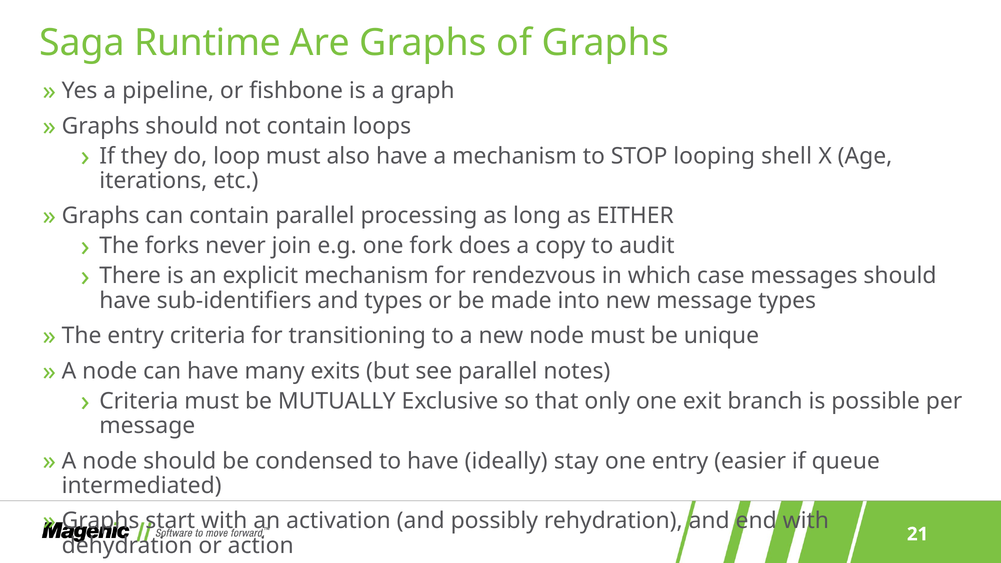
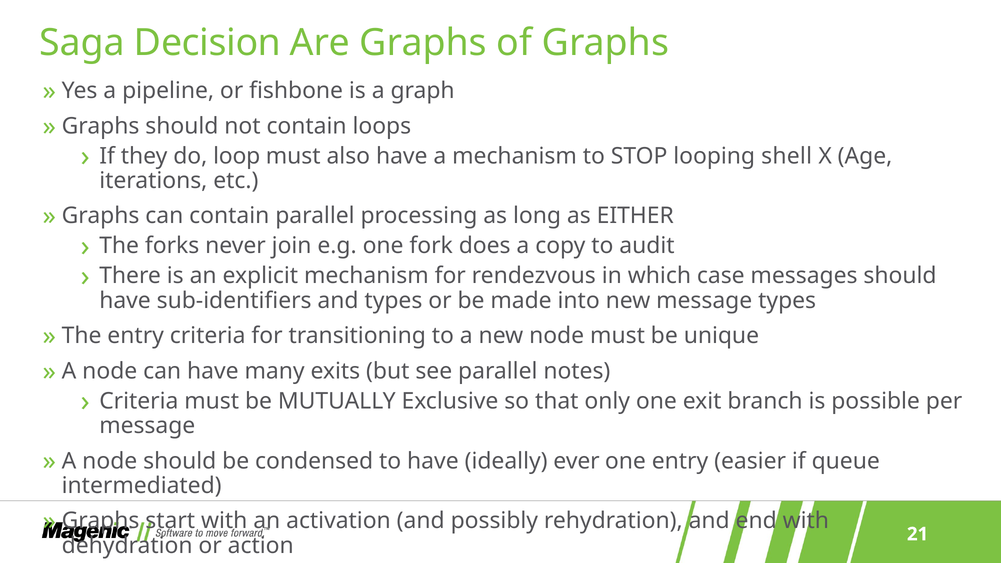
Runtime: Runtime -> Decision
stay: stay -> ever
